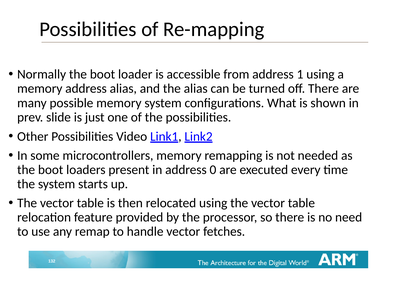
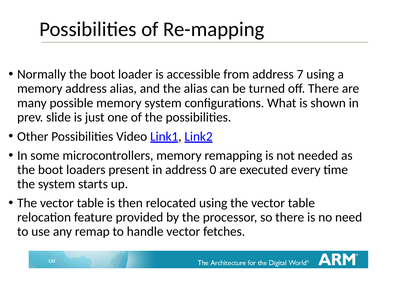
1: 1 -> 7
